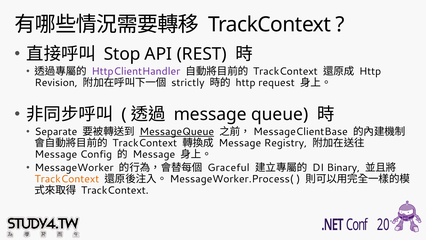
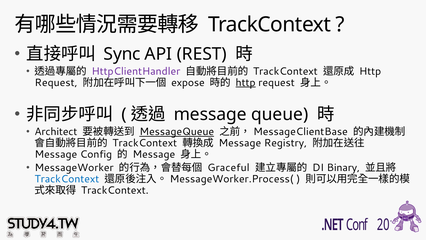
Stop: Stop -> Sync
Revision at (56, 82): Revision -> Request
strictly: strictly -> expose
http at (246, 82) underline: none -> present
Separate: Separate -> Architect
TrackContext at (67, 179) colour: orange -> blue
